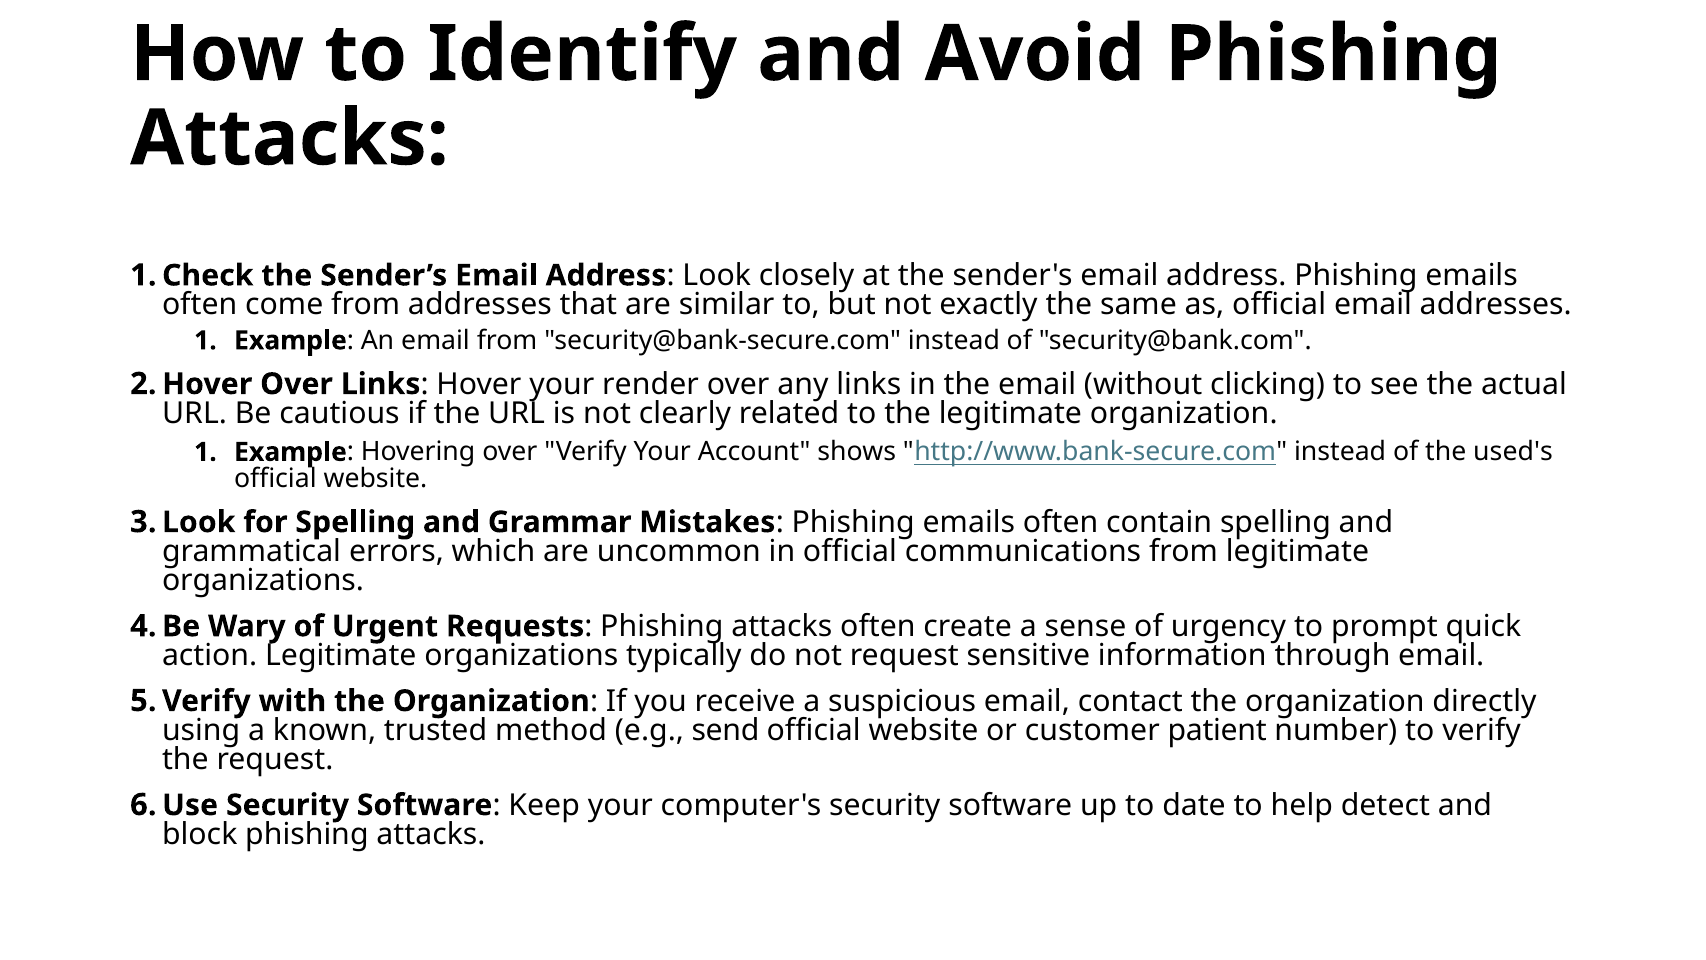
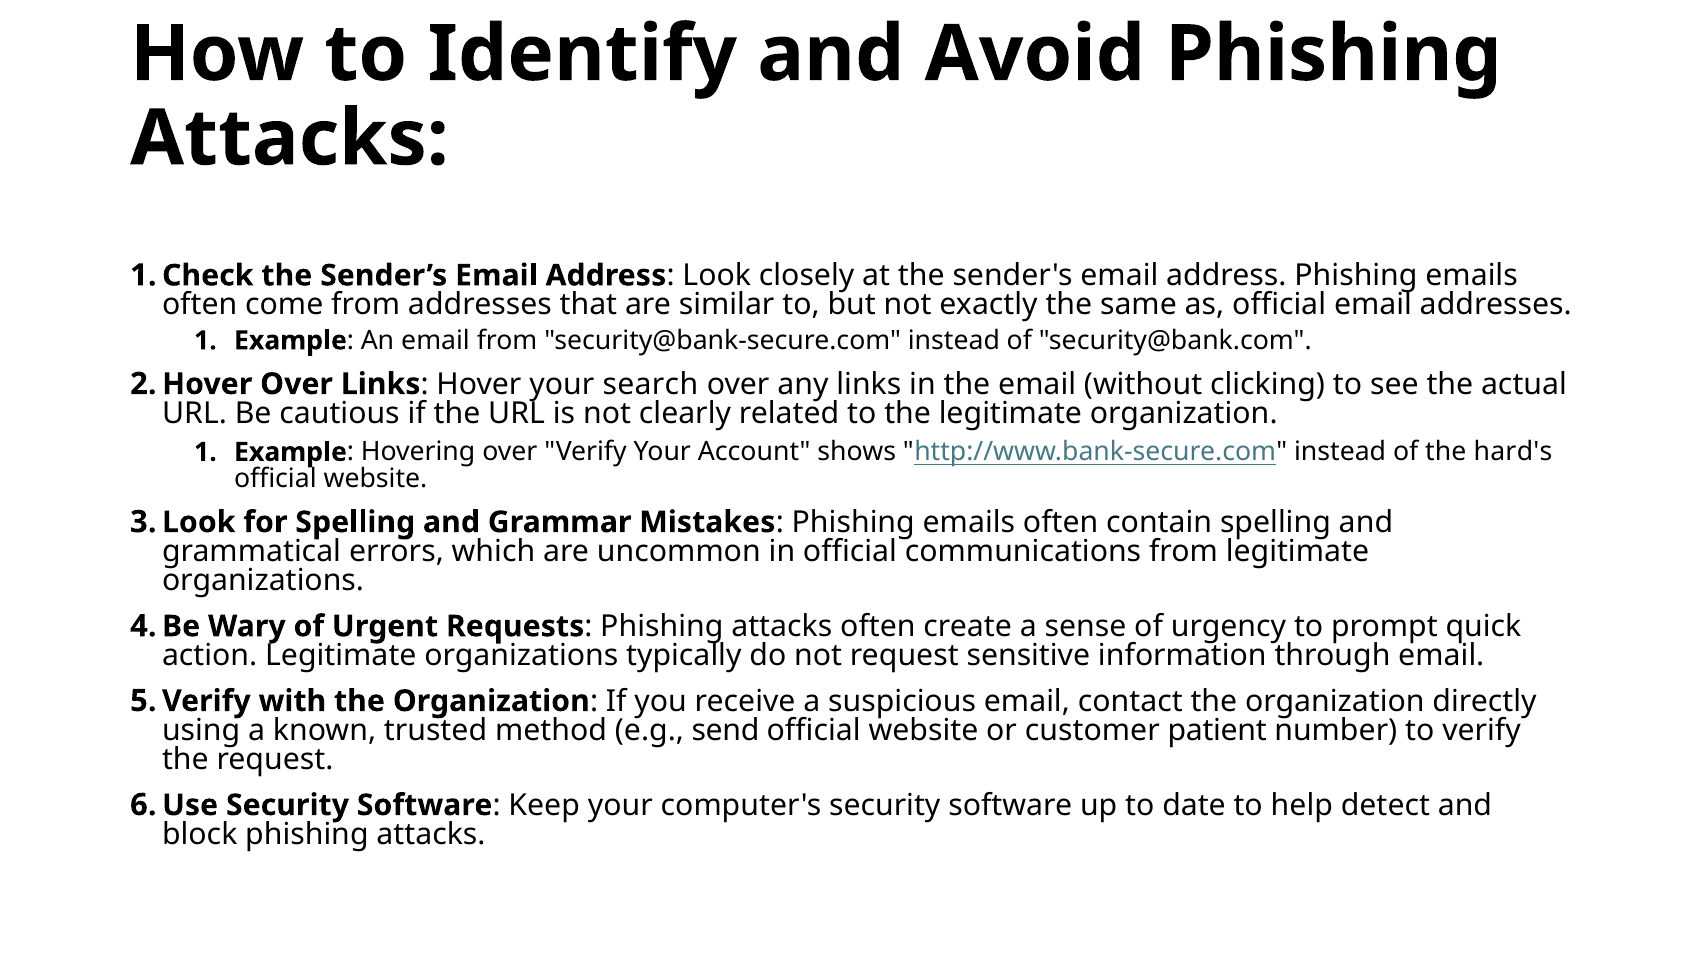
render: render -> search
used's: used's -> hard's
